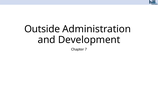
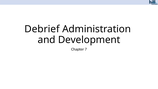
Outside: Outside -> Debrief
